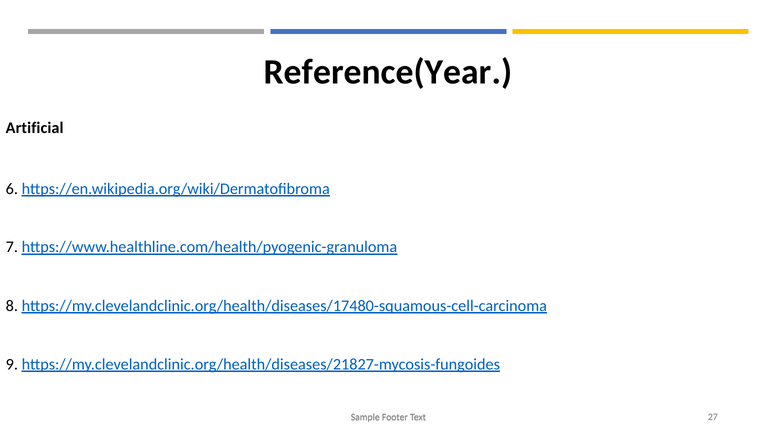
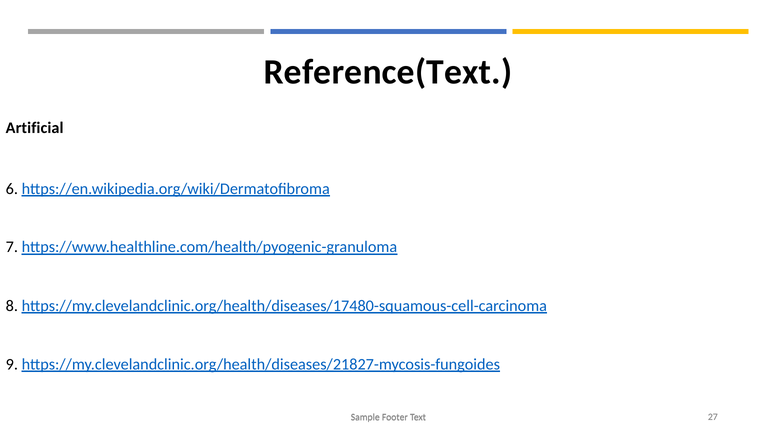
Reference(Year: Reference(Year -> Reference(Text
